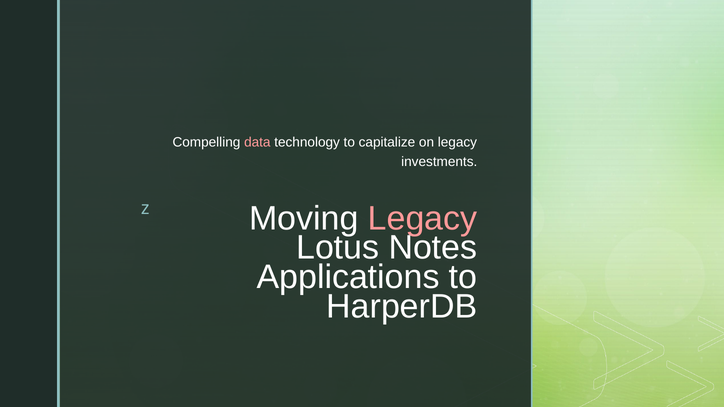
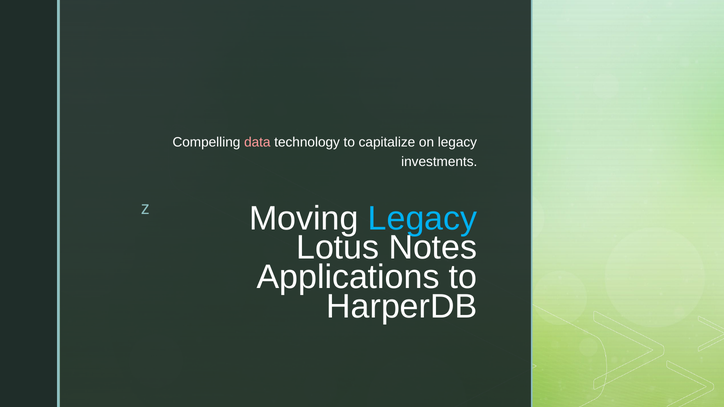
Legacy at (423, 219) colour: pink -> light blue
